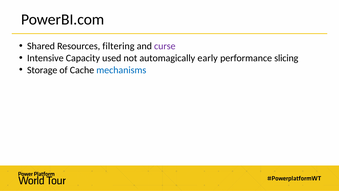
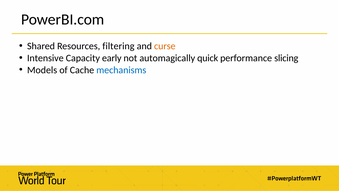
curse colour: purple -> orange
used: used -> early
early: early -> quick
Storage: Storage -> Models
